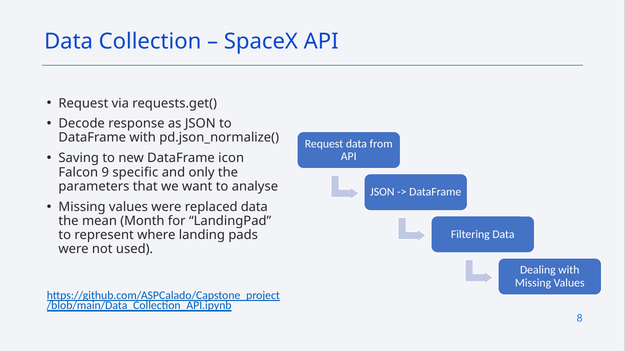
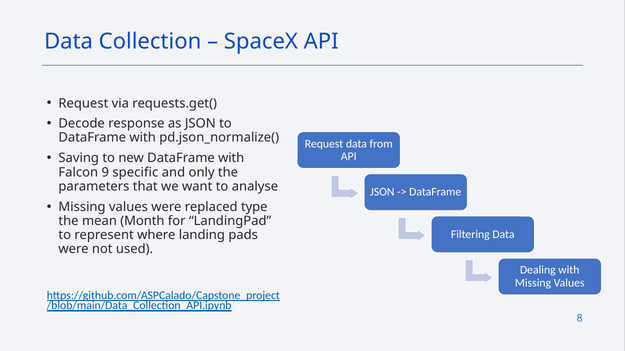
new DataFrame icon: icon -> with
replaced data: data -> type
